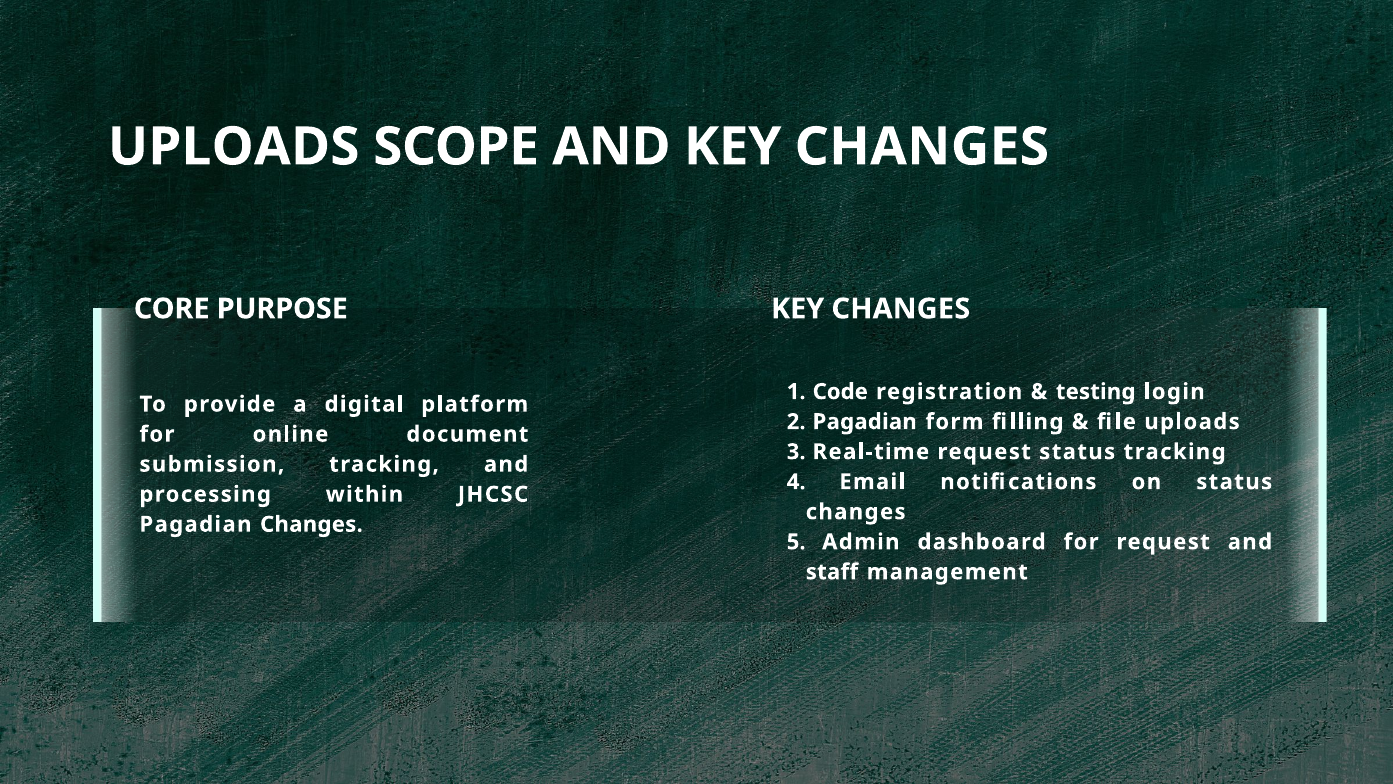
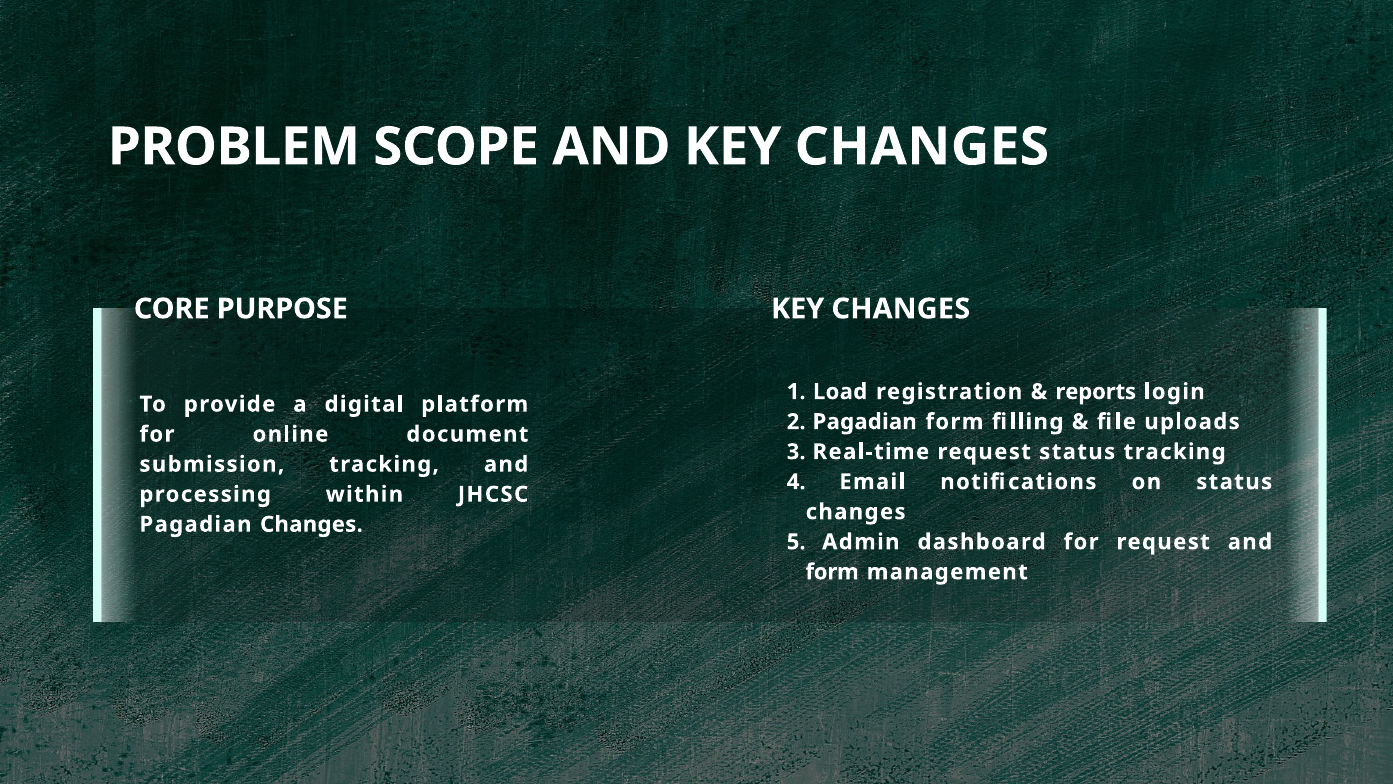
UPLOADS at (234, 147): UPLOADS -> PROBLEM
Code: Code -> Load
testing: testing -> reports
staff at (832, 572): staff -> form
